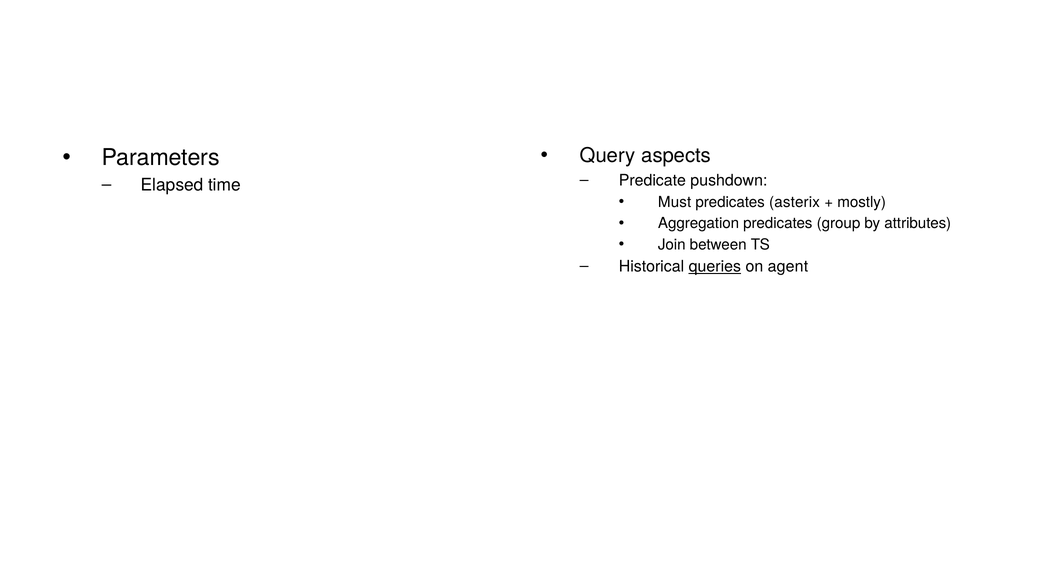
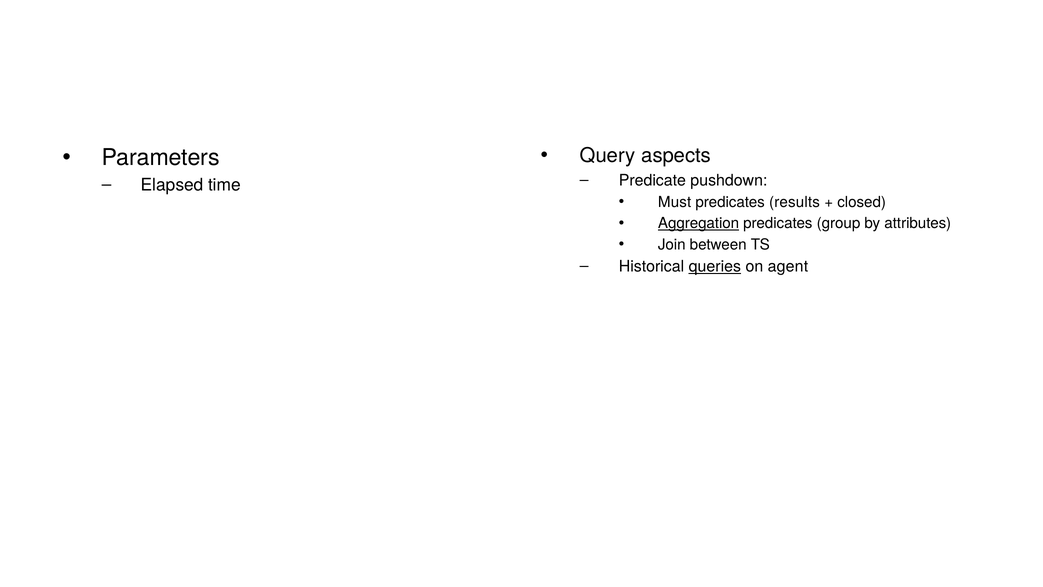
asterix: asterix -> results
mostly: mostly -> closed
Aggregation underline: none -> present
